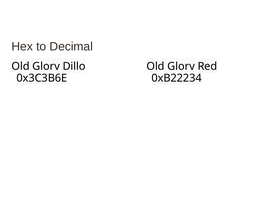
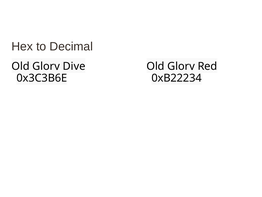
Dillo: Dillo -> Dive
